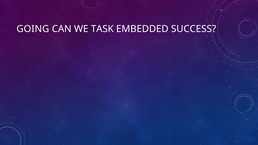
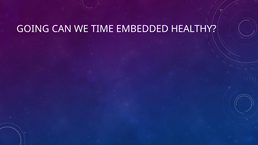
TASK: TASK -> TIME
SUCCESS: SUCCESS -> HEALTHY
